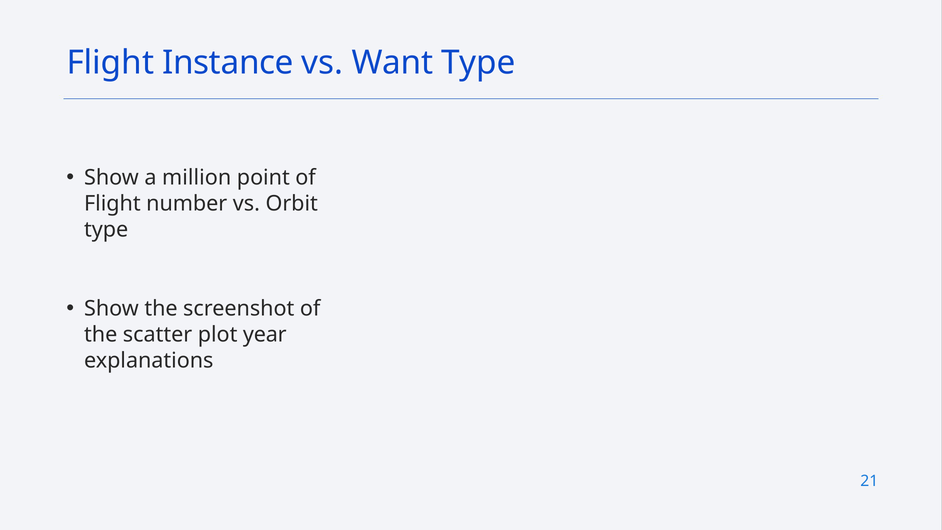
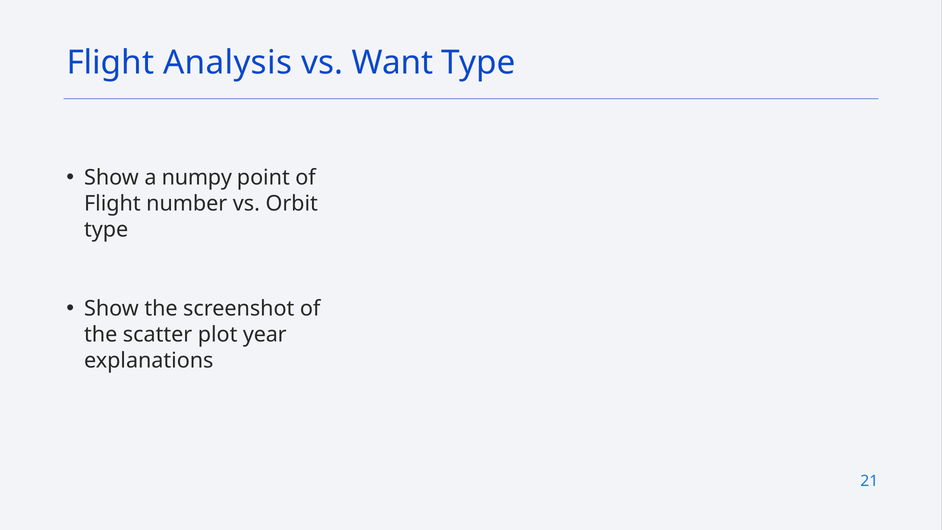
Instance: Instance -> Analysis
million: million -> numpy
